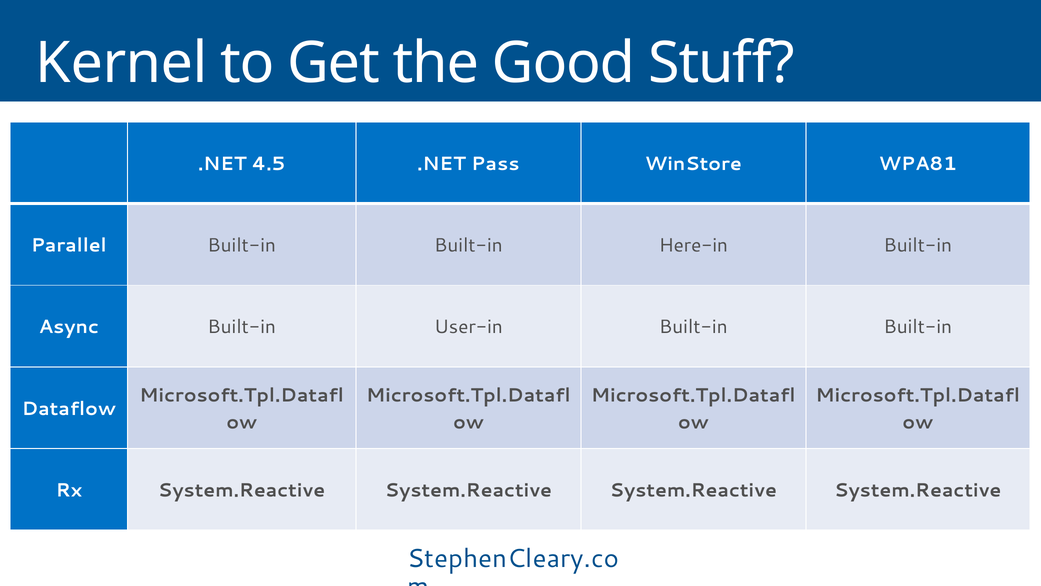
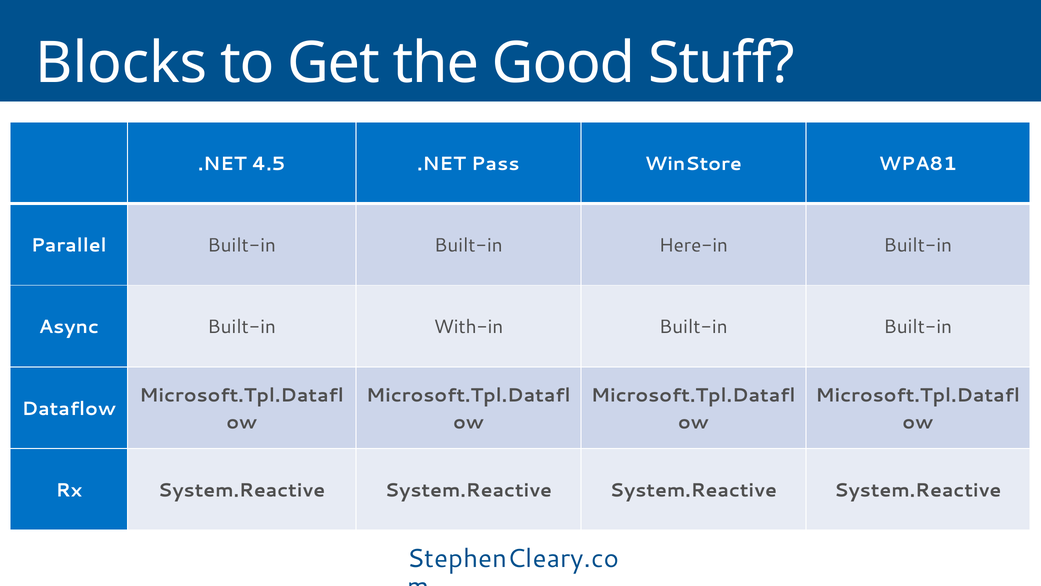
Kernel: Kernel -> Blocks
User-in: User-in -> With-in
